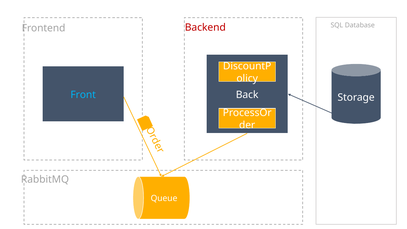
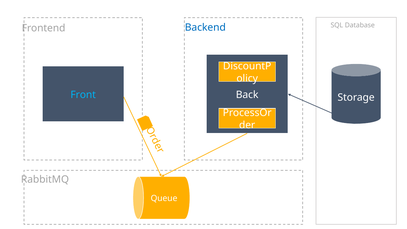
Backend colour: red -> blue
